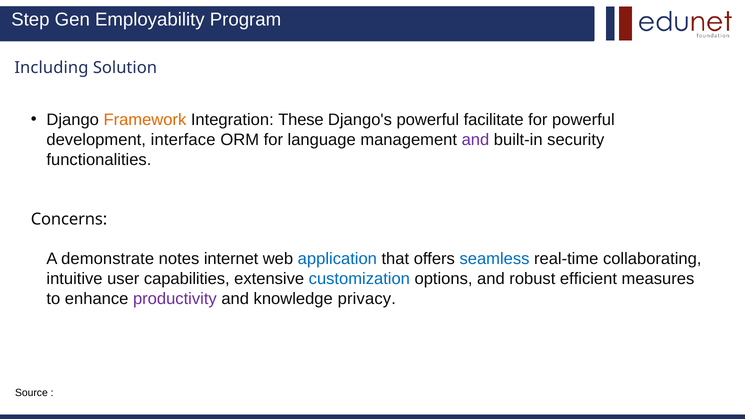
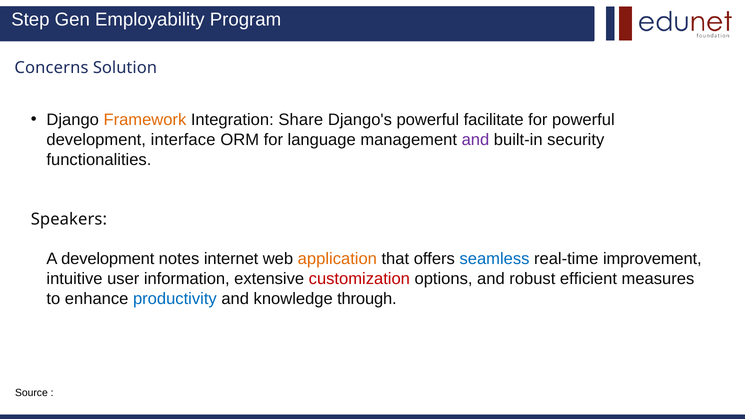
Including: Including -> Concerns
These: These -> Share
Concerns: Concerns -> Speakers
A demonstrate: demonstrate -> development
application colour: blue -> orange
collaborating: collaborating -> improvement
capabilities: capabilities -> information
customization colour: blue -> red
productivity colour: purple -> blue
privacy: privacy -> through
